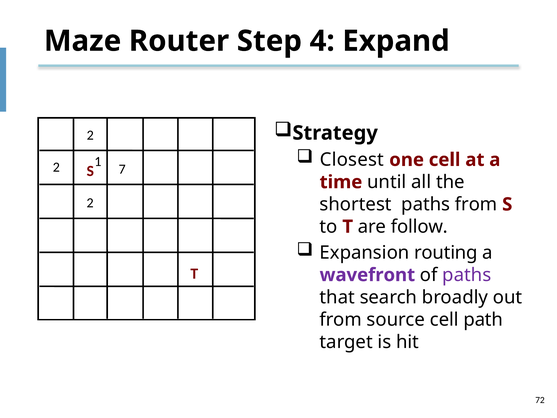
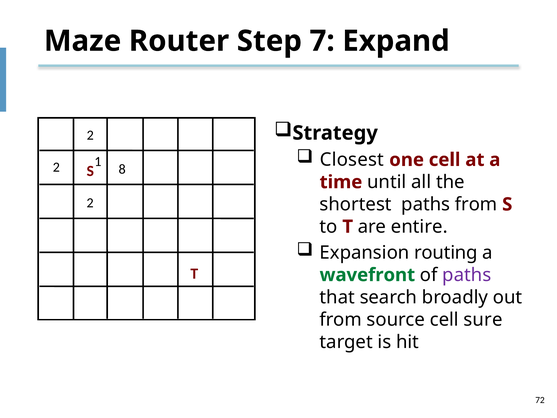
4: 4 -> 7
7: 7 -> 8
follow: follow -> entire
wavefront colour: purple -> green
path: path -> sure
